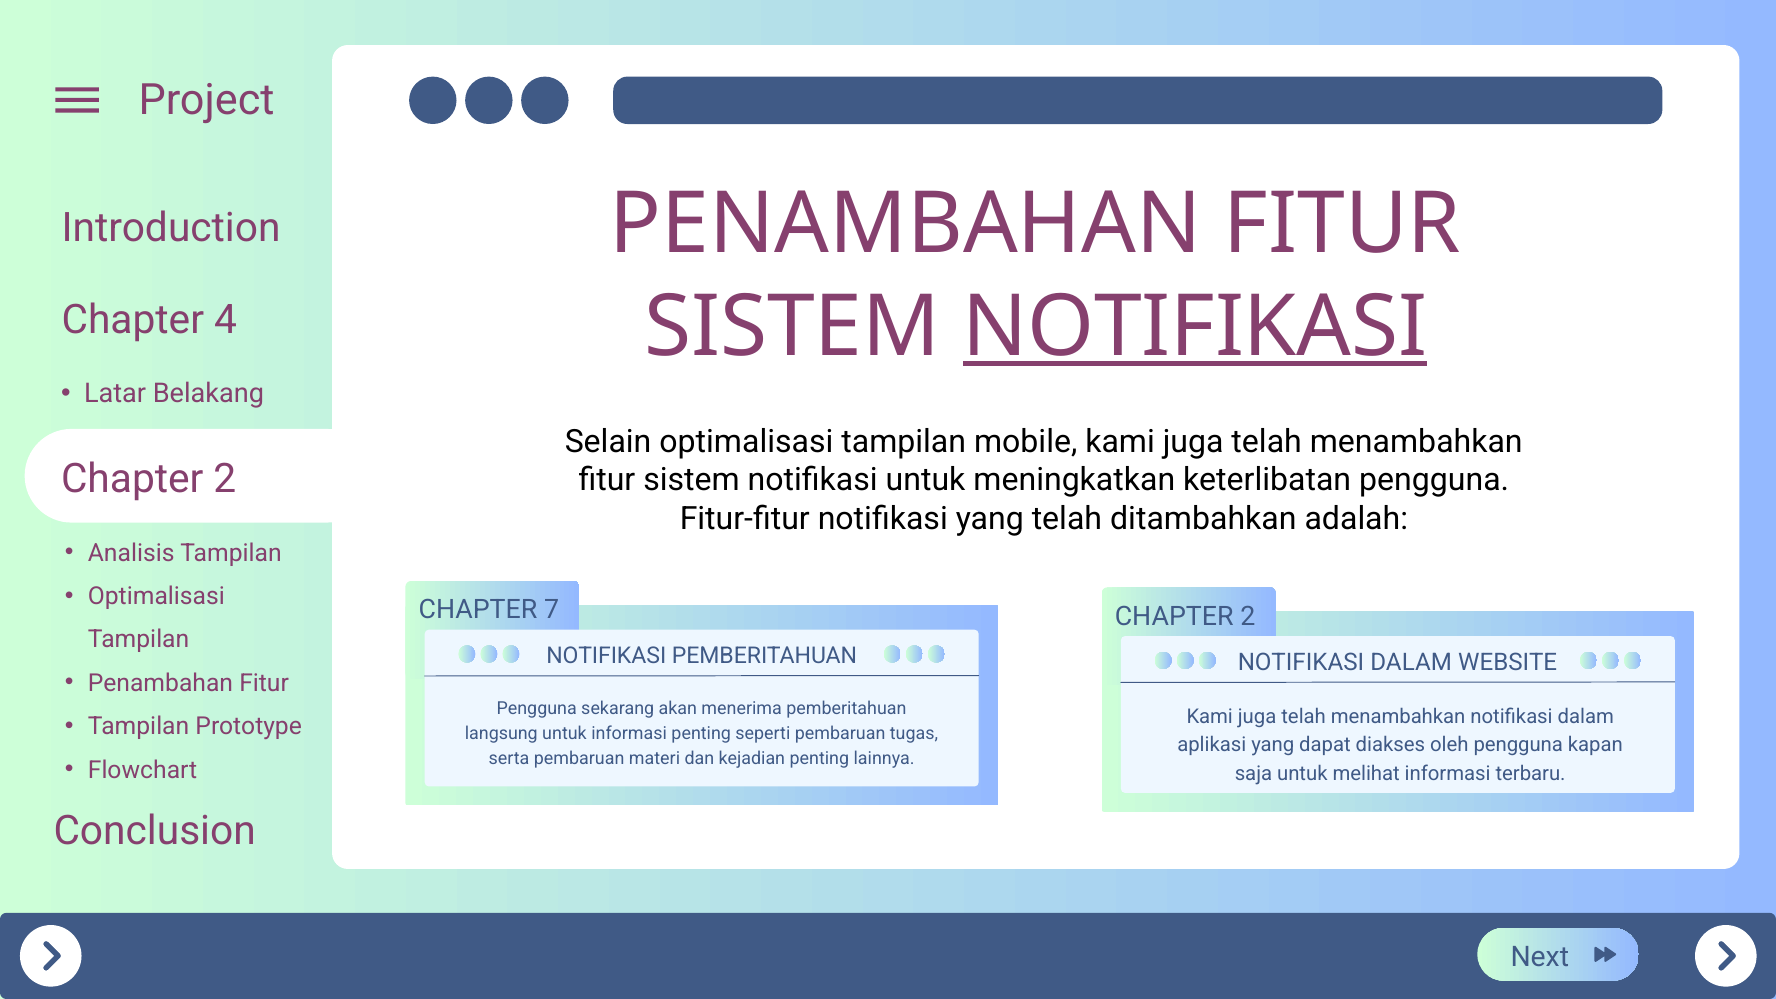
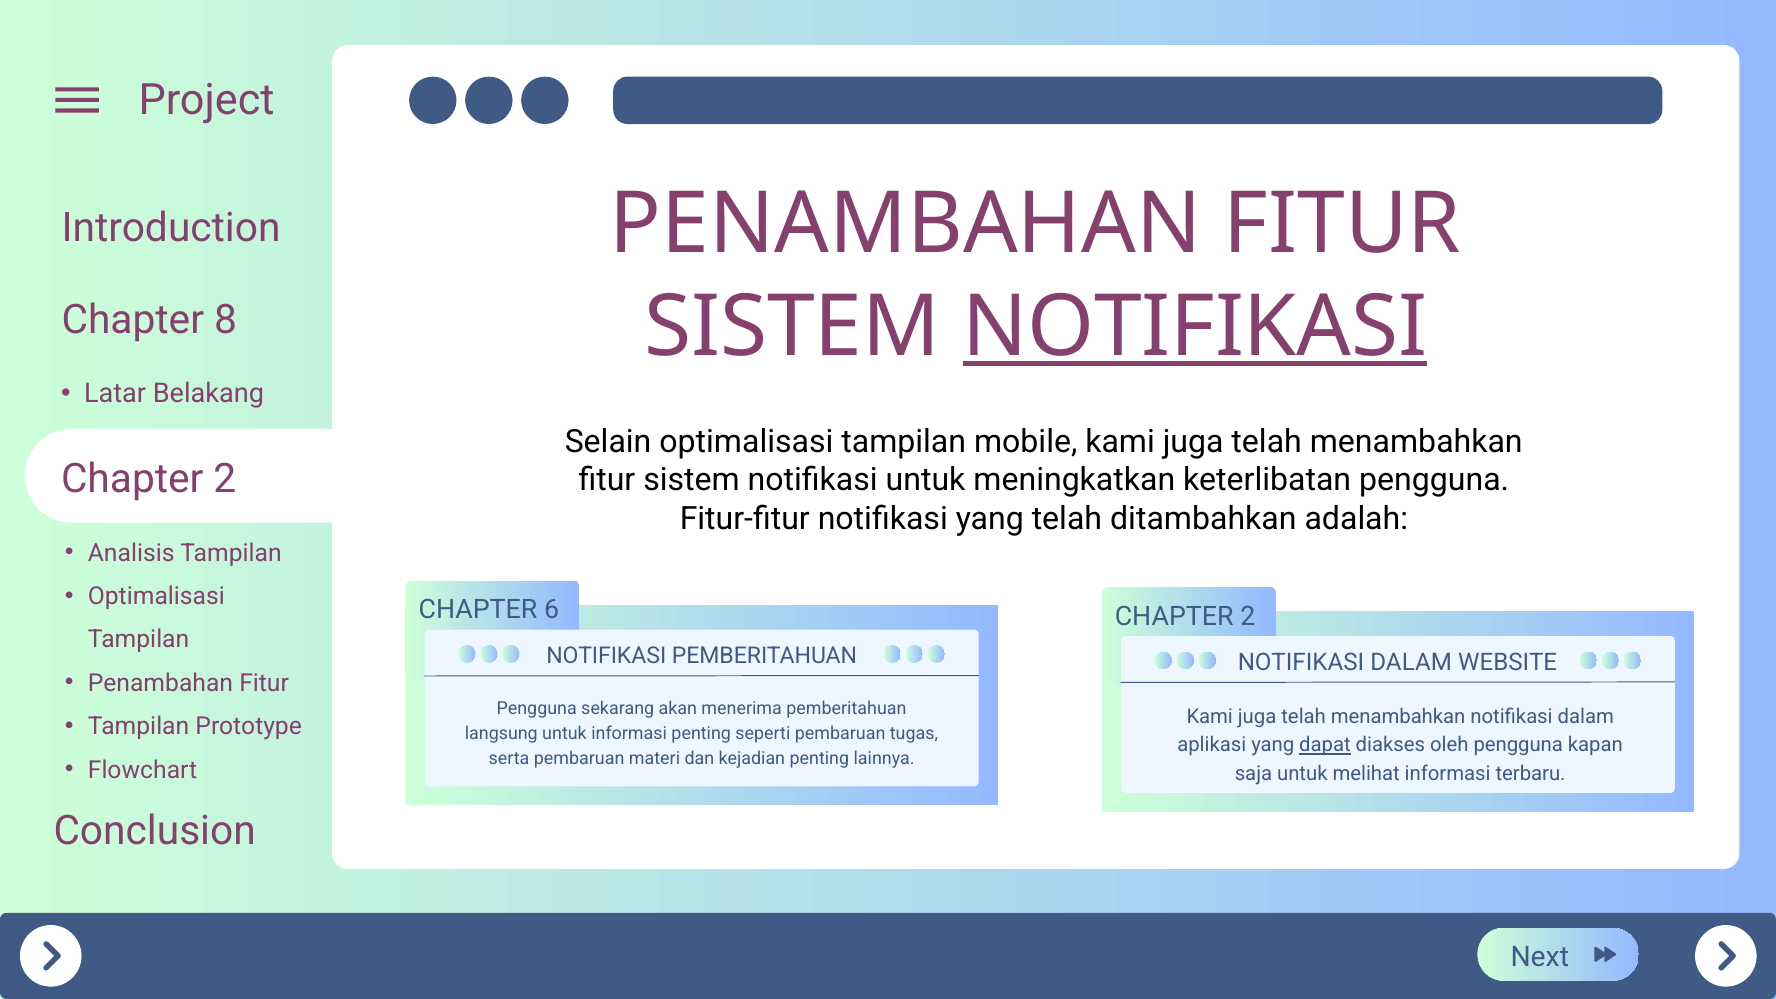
4: 4 -> 8
7: 7 -> 6
dapat underline: none -> present
